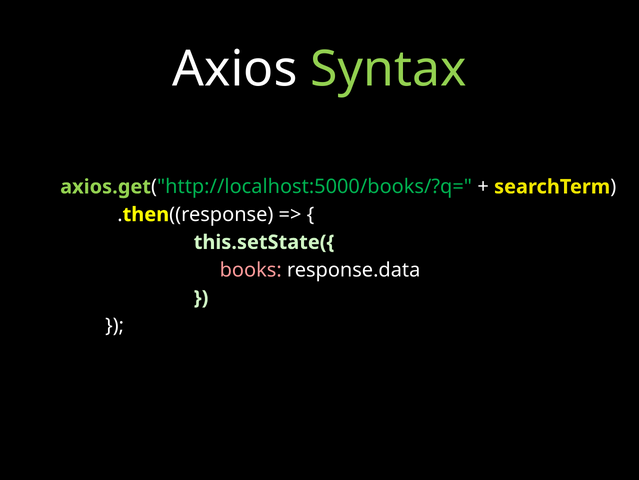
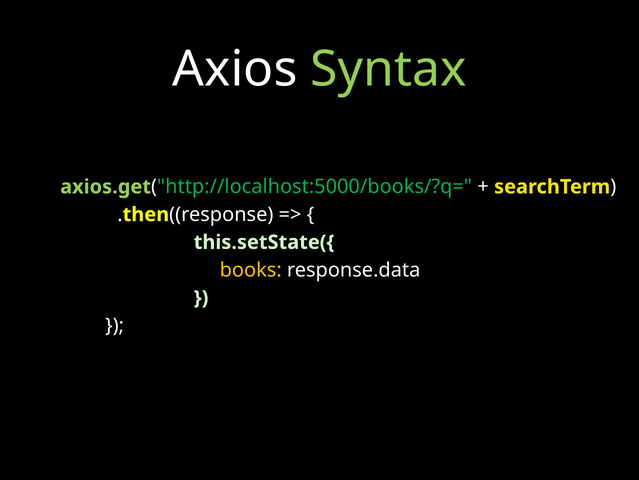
books colour: pink -> yellow
